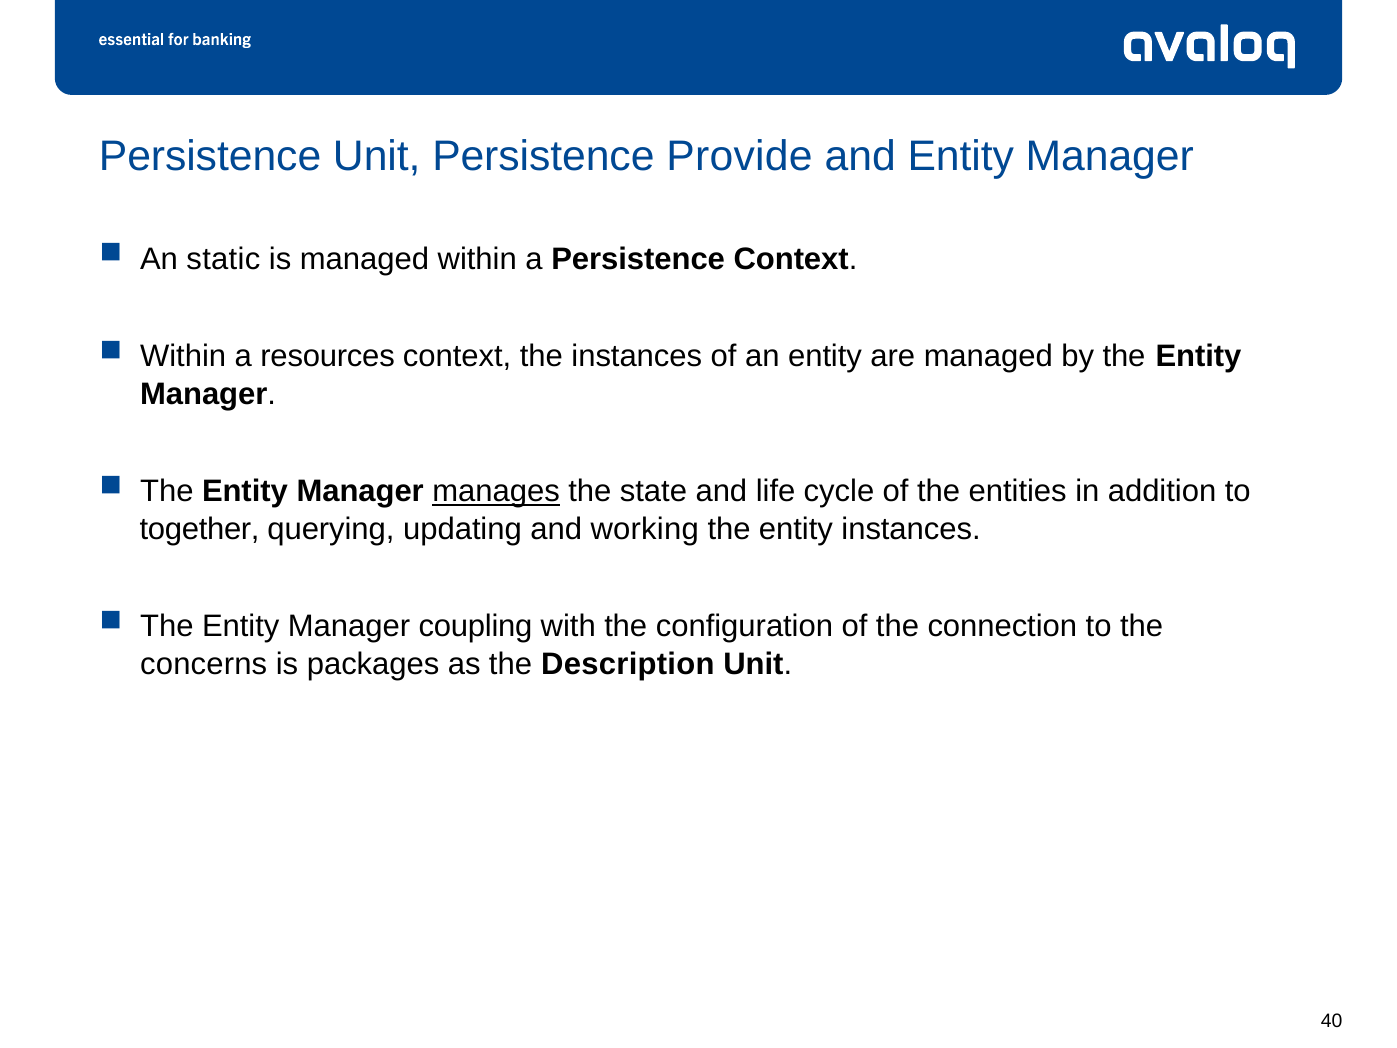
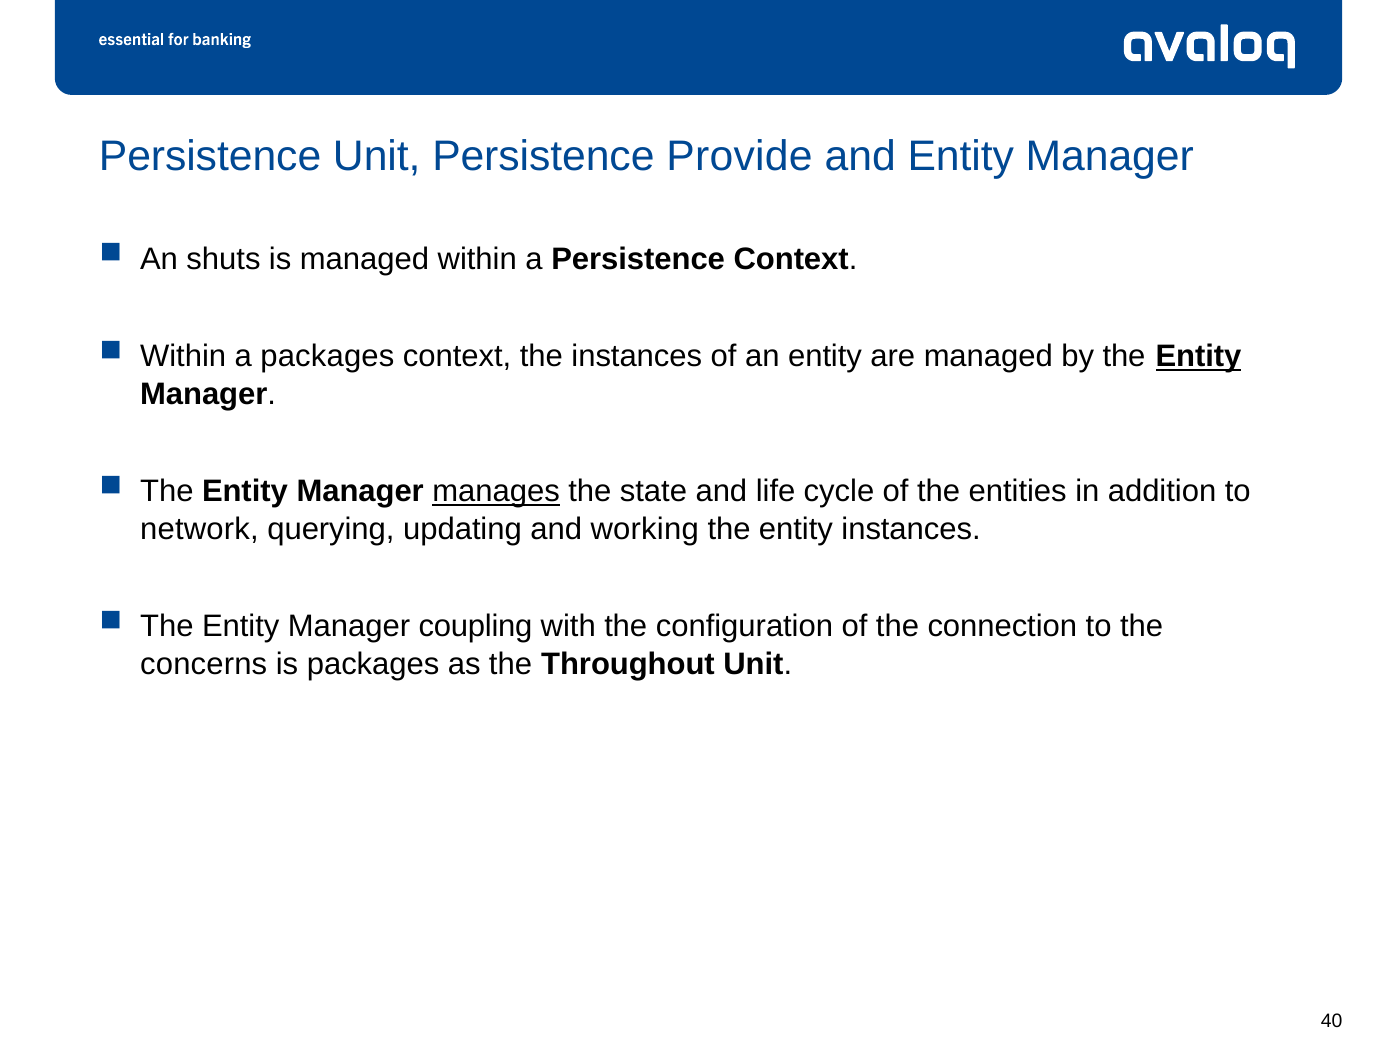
static: static -> shuts
a resources: resources -> packages
Entity at (1199, 357) underline: none -> present
together: together -> network
Description: Description -> Throughout
